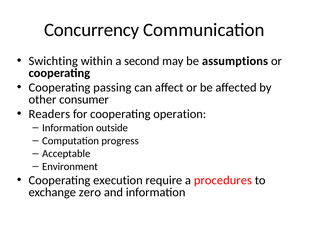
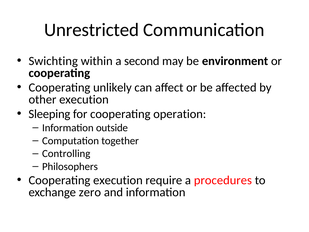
Concurrency: Concurrency -> Unrestricted
assumptions: assumptions -> environment
passing: passing -> unlikely
other consumer: consumer -> execution
Readers: Readers -> Sleeping
progress: progress -> together
Acceptable: Acceptable -> Controlling
Environment: Environment -> Philosophers
